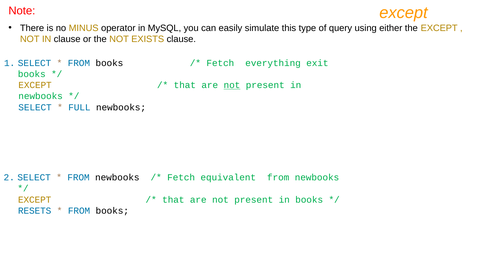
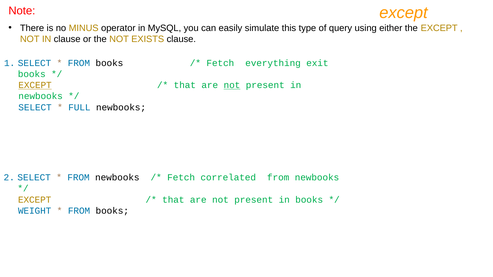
EXCEPT at (35, 85) underline: none -> present
equivalent: equivalent -> correlated
RESETS: RESETS -> WEIGHT
